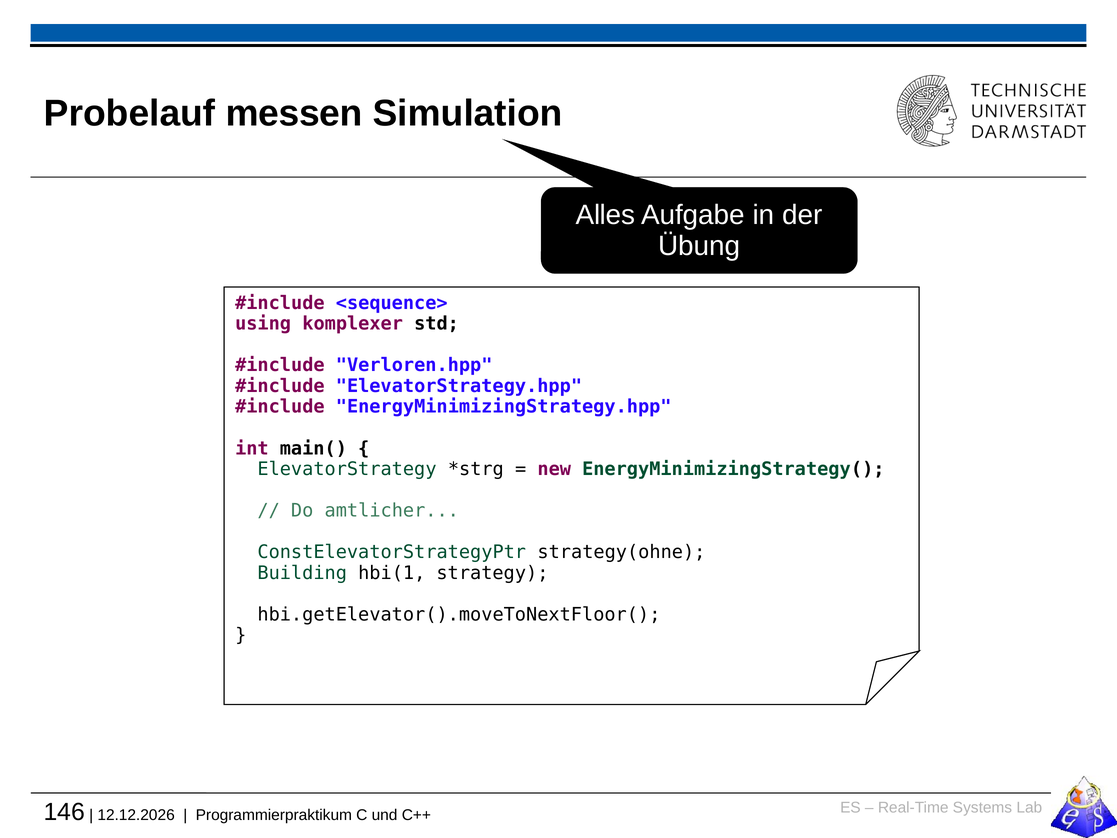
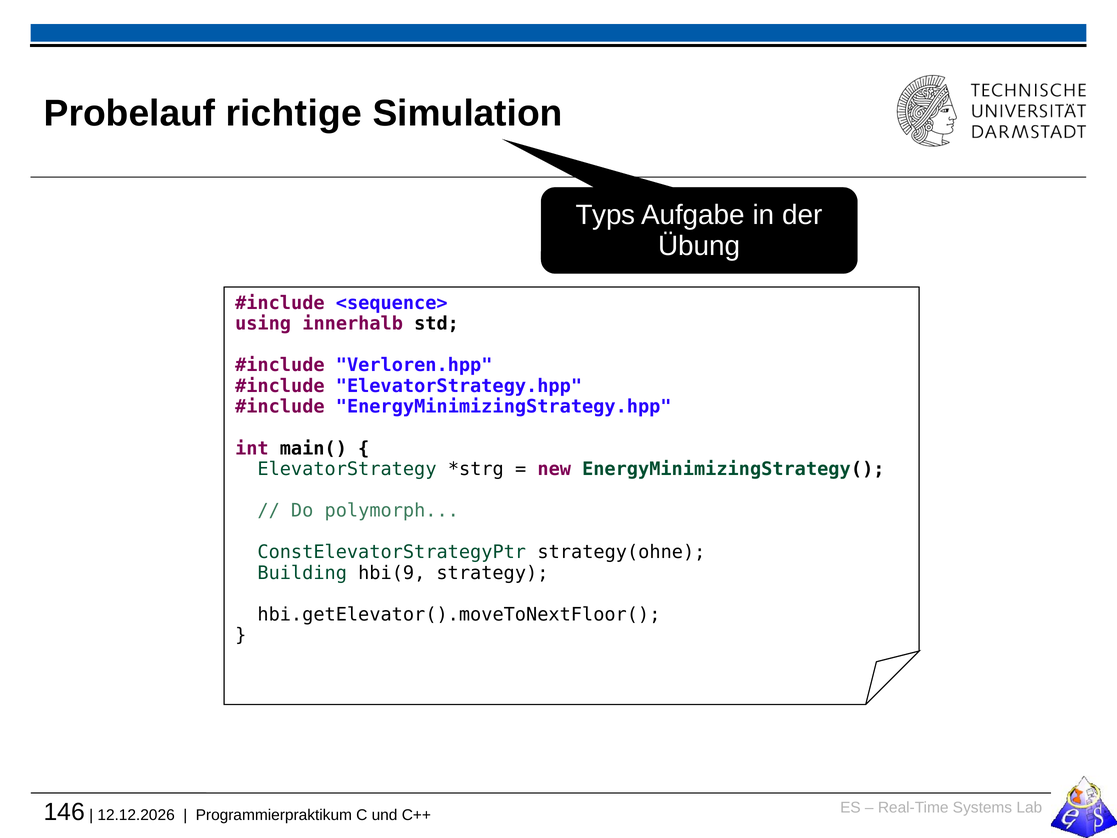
messen: messen -> richtige
Alles: Alles -> Typs
komplexer: komplexer -> innerhalb
amtlicher: amtlicher -> polymorph
hbi(1: hbi(1 -> hbi(9
